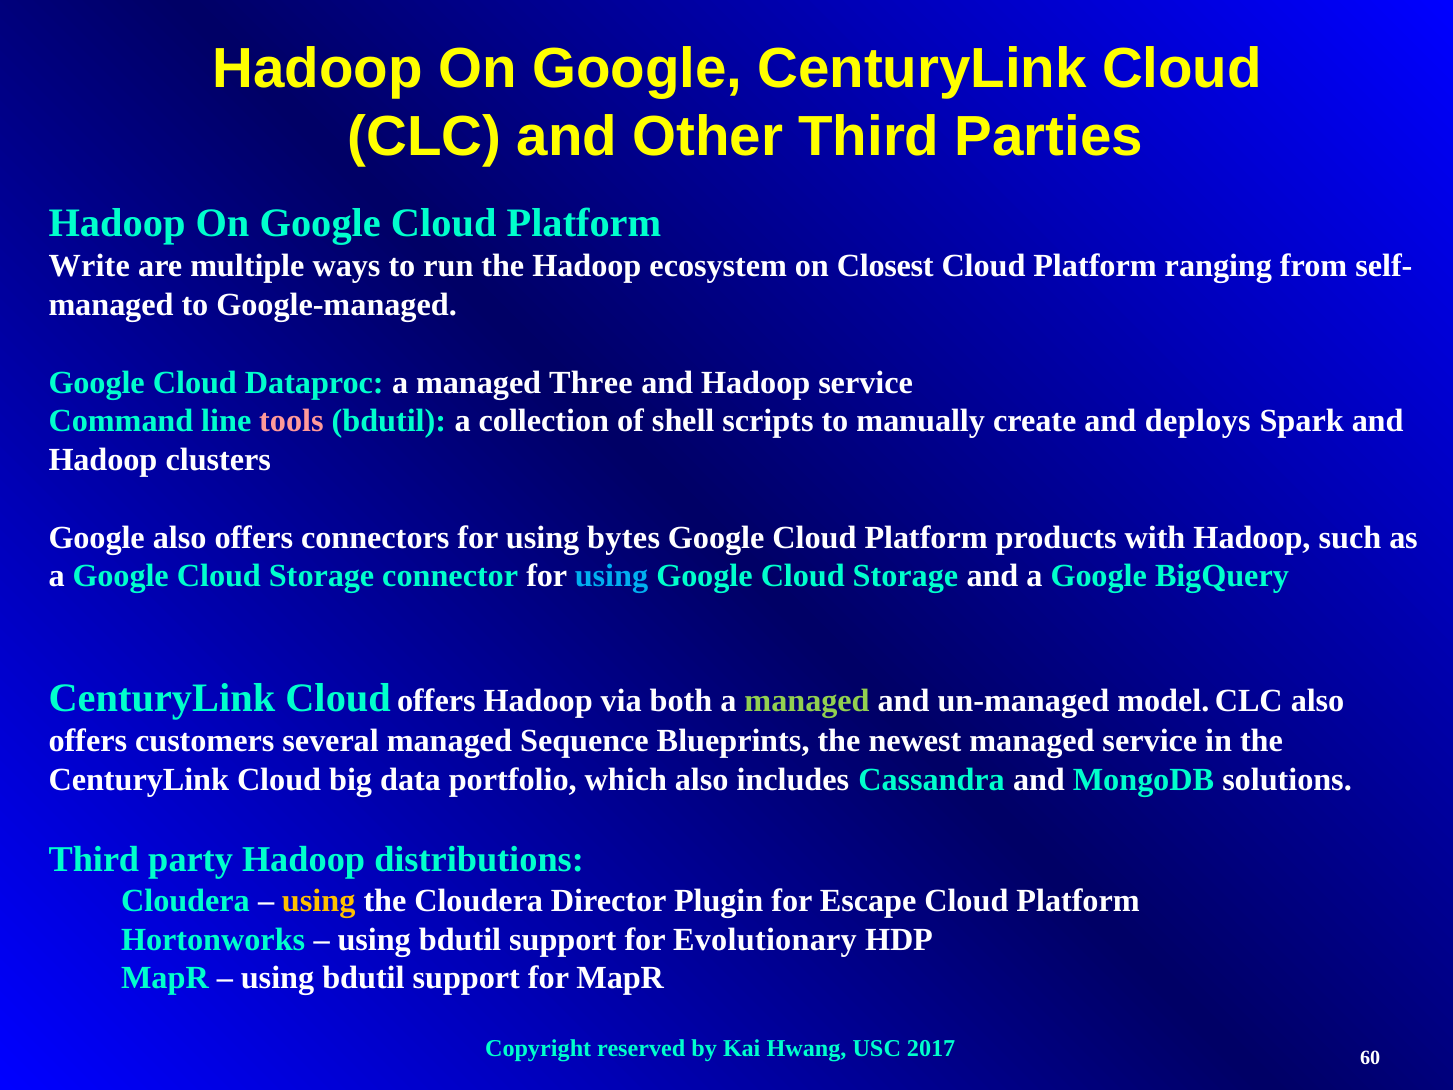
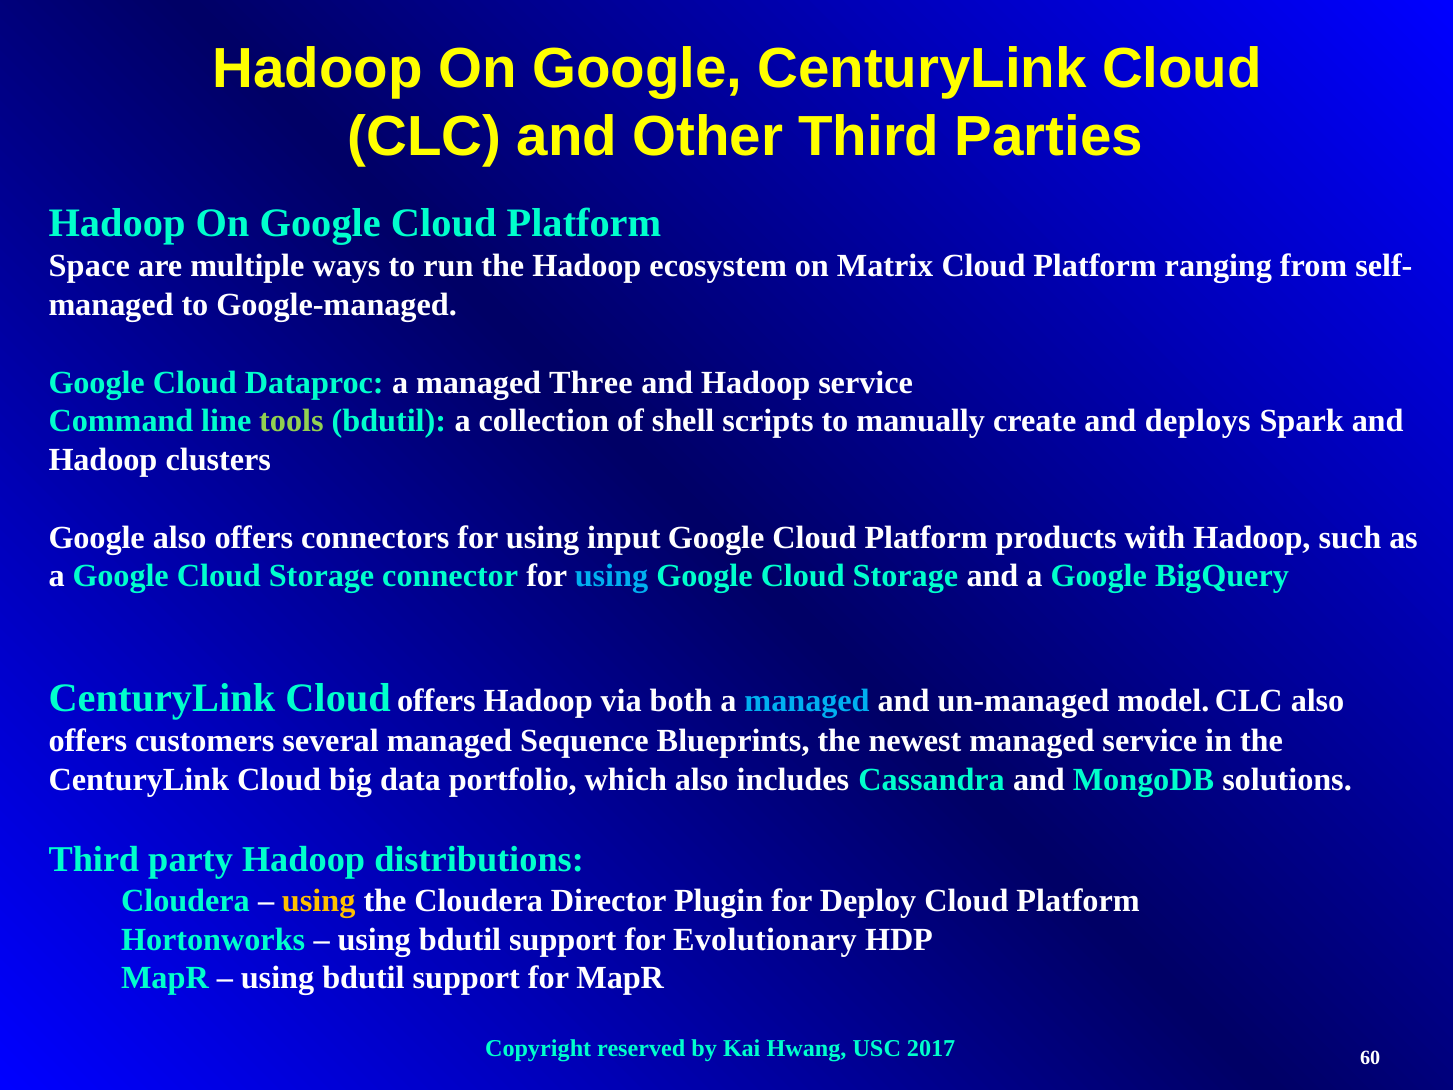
Write: Write -> Space
Closest: Closest -> Matrix
tools colour: pink -> light green
bytes: bytes -> input
managed at (807, 700) colour: light green -> light blue
Escape: Escape -> Deploy
